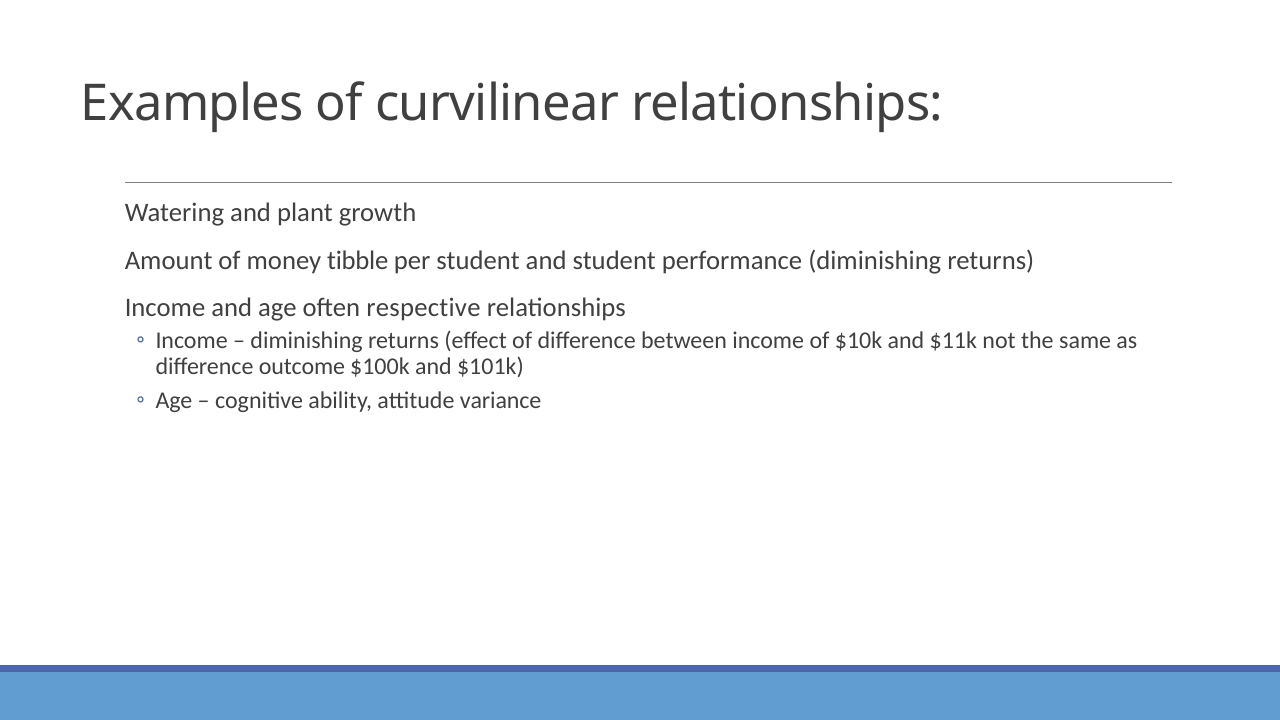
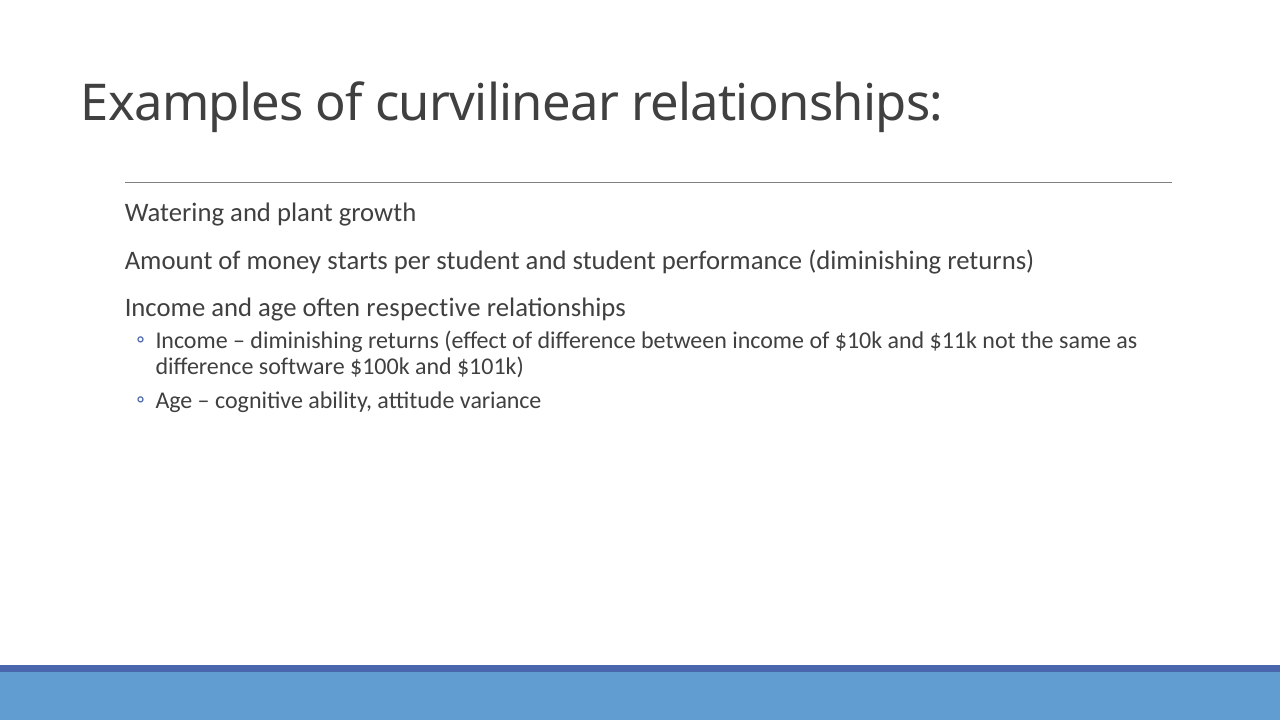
tibble: tibble -> starts
outcome: outcome -> software
